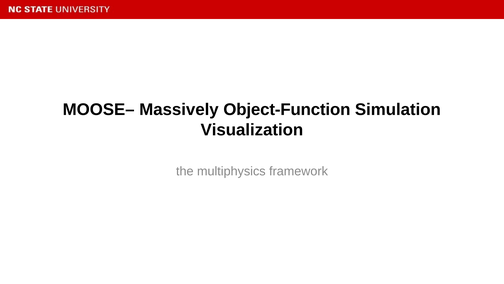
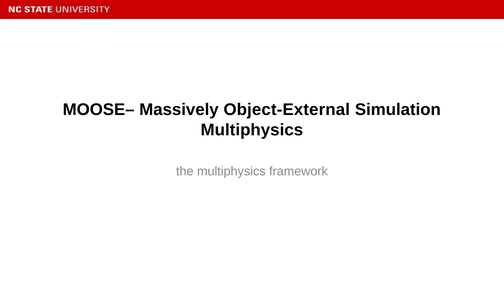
Object-Function: Object-Function -> Object-External
Visualization at (252, 130): Visualization -> Multiphysics
